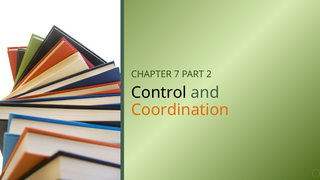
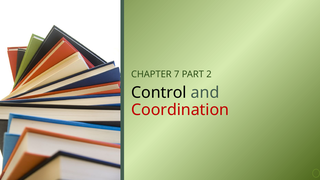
Coordination colour: orange -> red
